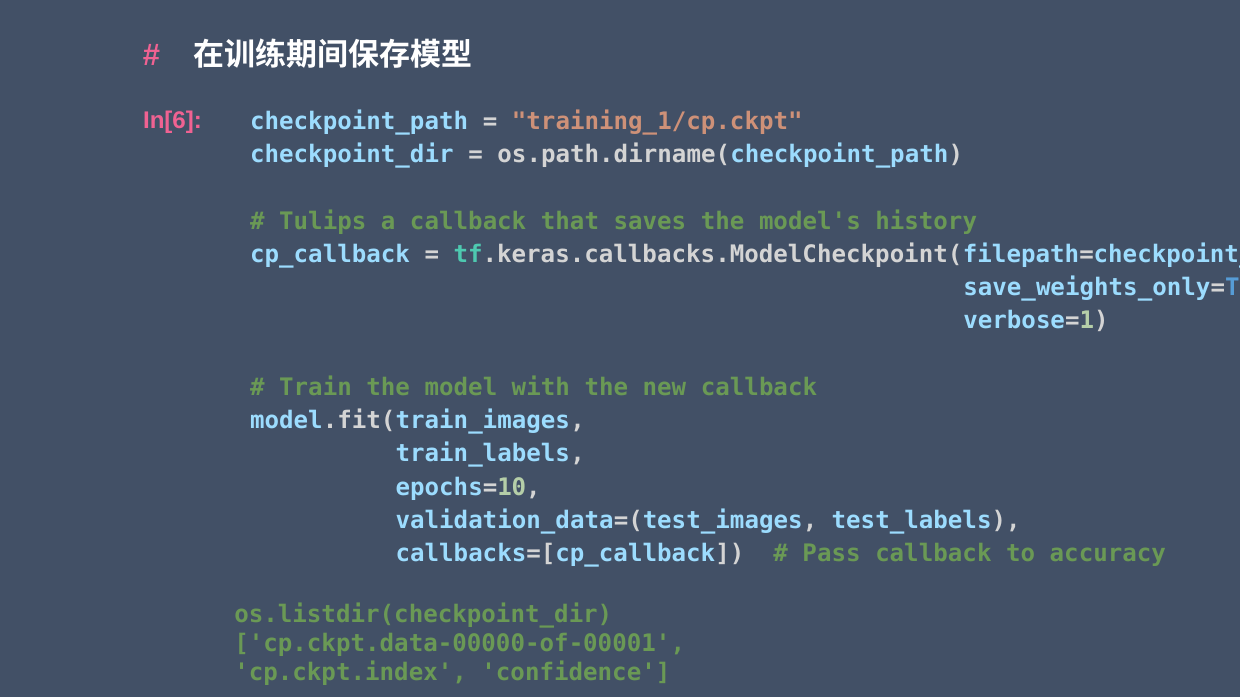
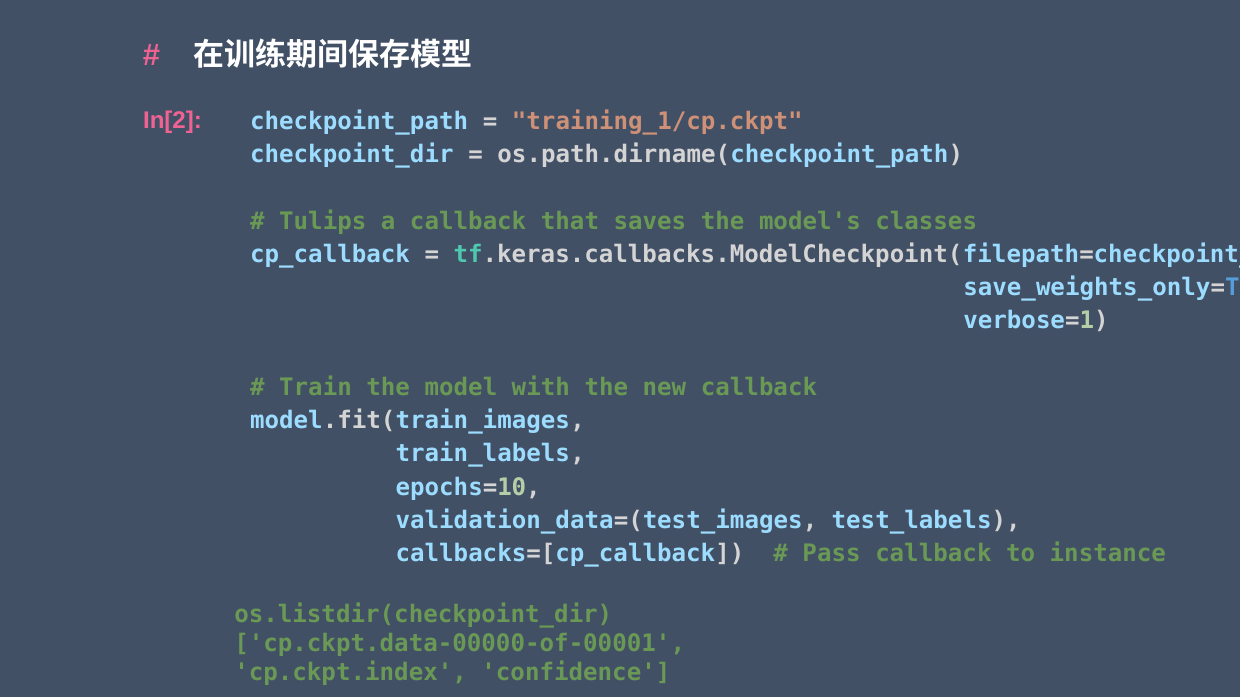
In[6: In[6 -> In[2
history: history -> classes
accuracy: accuracy -> instance
